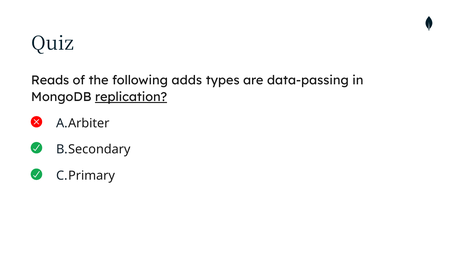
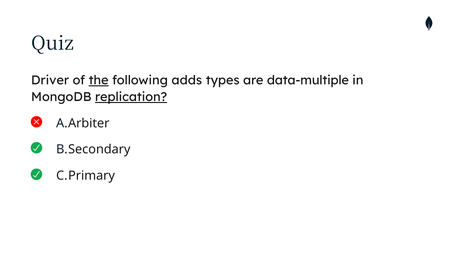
Reads: Reads -> Driver
the underline: none -> present
data-passing: data-passing -> data-multiple
